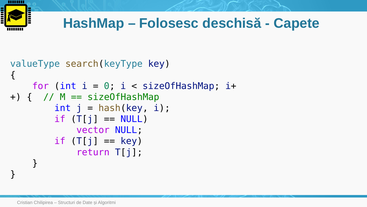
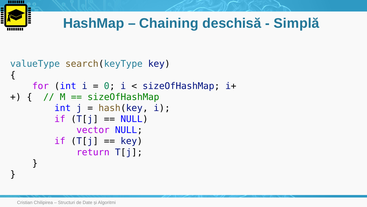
Folosesc: Folosesc -> Chaining
Capete: Capete -> Simplă
